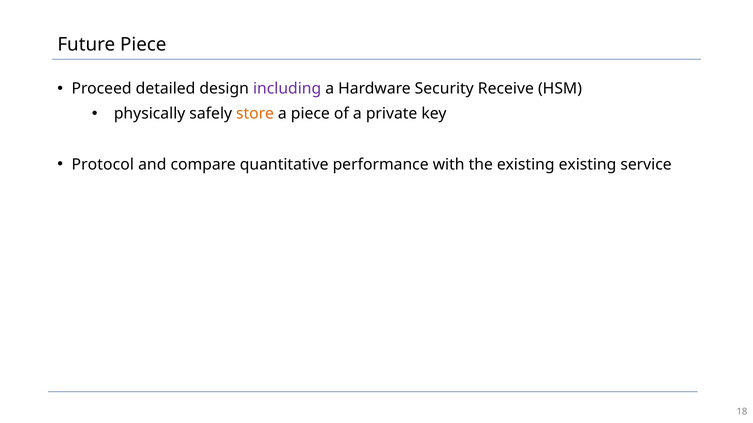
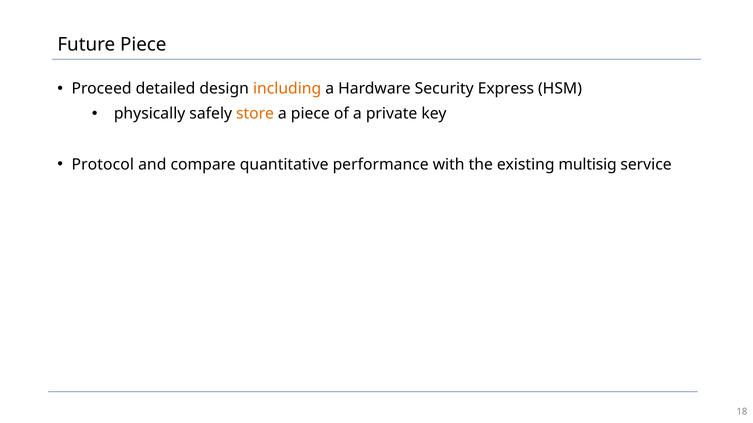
including colour: purple -> orange
Receive: Receive -> Express
existing existing: existing -> multisig
